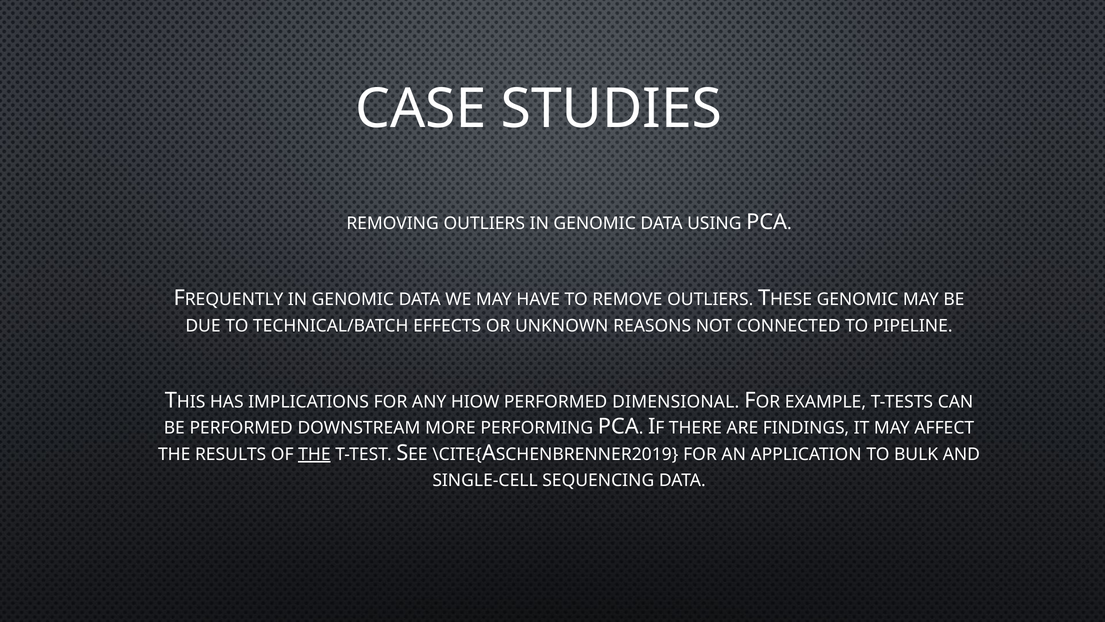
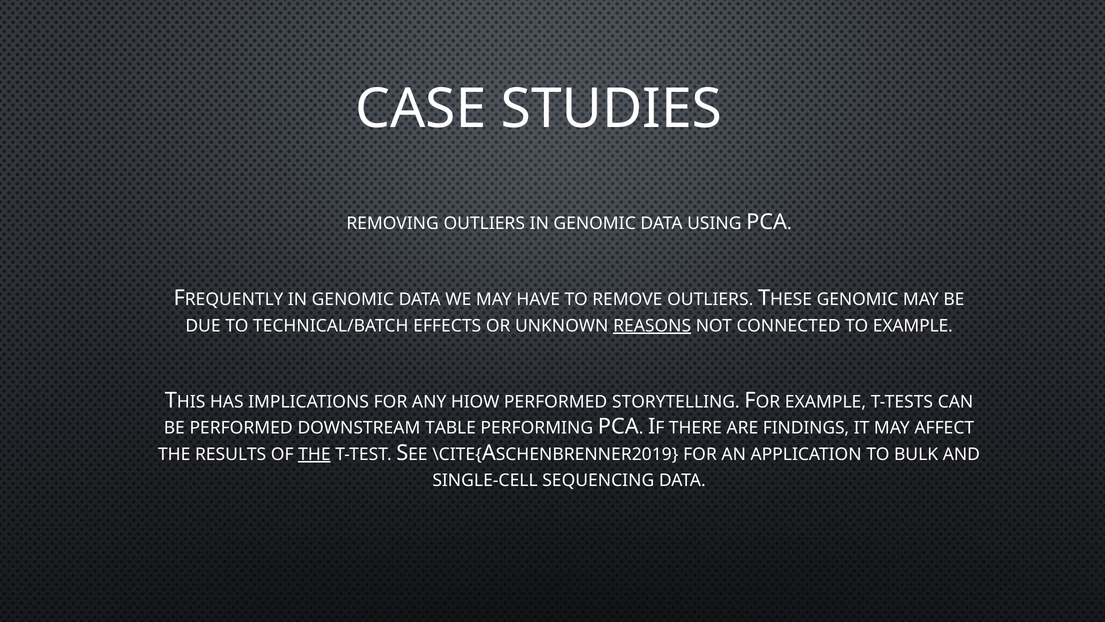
REASONS underline: none -> present
TO PIPELINE: PIPELINE -> EXAMPLE
DIMENSIONAL: DIMENSIONAL -> STORYTELLING
MORE: MORE -> TABLE
